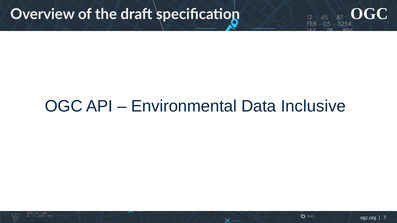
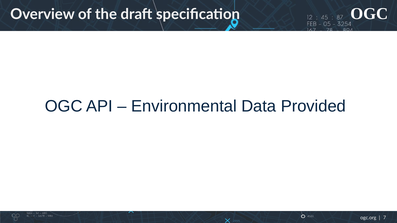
Inclusive: Inclusive -> Provided
